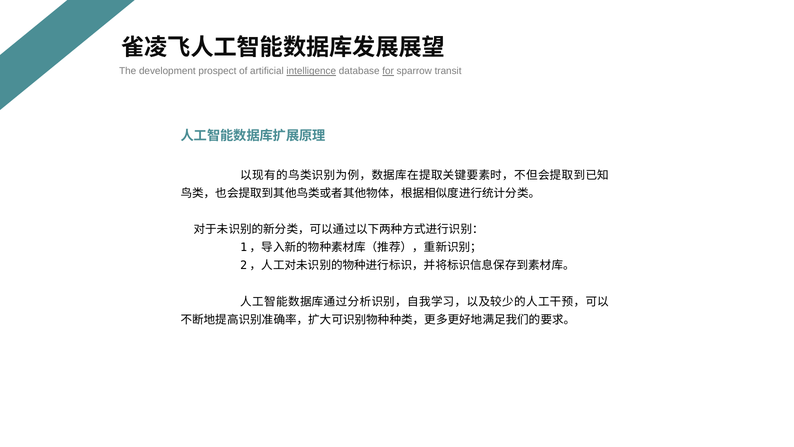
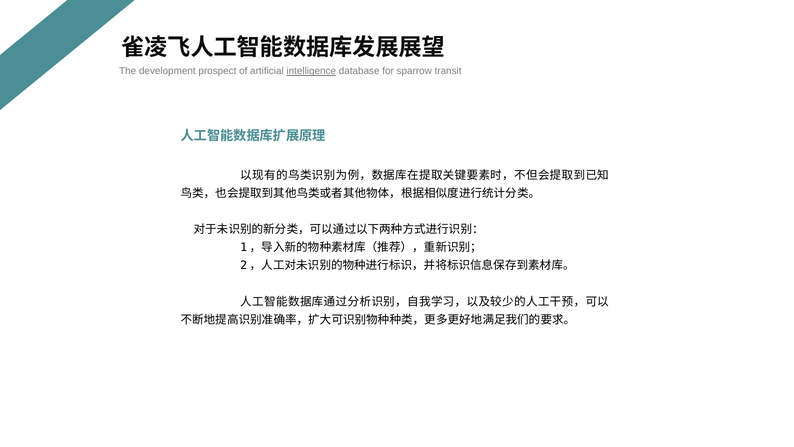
for underline: present -> none
